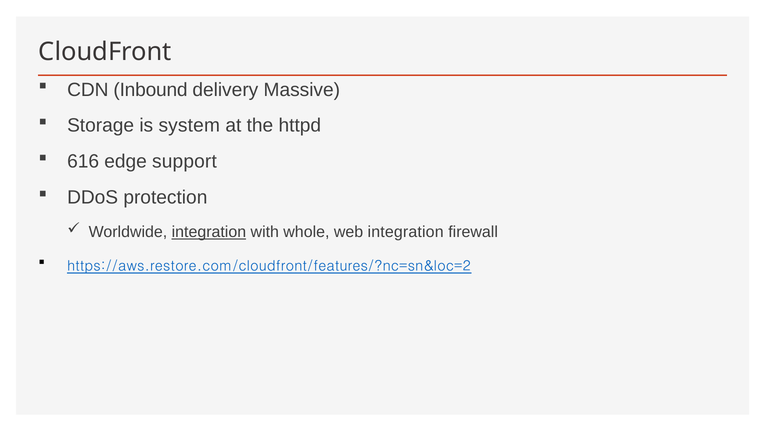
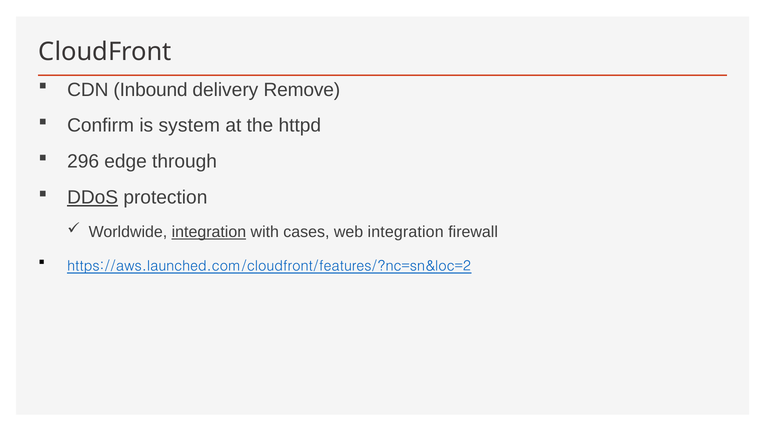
Massive: Massive -> Remove
Storage: Storage -> Confirm
616: 616 -> 296
support: support -> through
DDoS underline: none -> present
whole: whole -> cases
https://aws.restore.com/cloudfront/features/?nc=sn&loc=2: https://aws.restore.com/cloudfront/features/?nc=sn&loc=2 -> https://aws.launched.com/cloudfront/features/?nc=sn&loc=2
